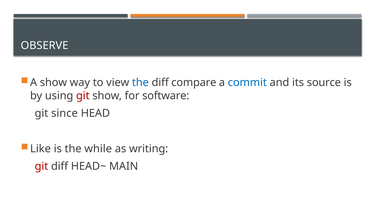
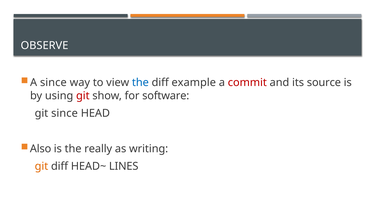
A show: show -> since
compare: compare -> example
commit colour: blue -> red
Like: Like -> Also
while: while -> really
git at (41, 166) colour: red -> orange
MAIN: MAIN -> LINES
